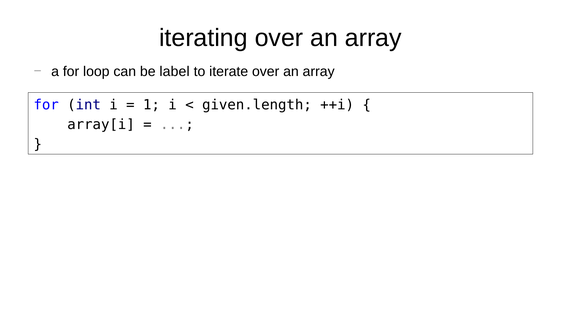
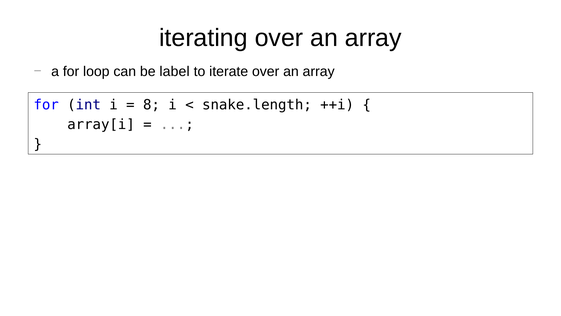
1: 1 -> 8
given.length: given.length -> snake.length
